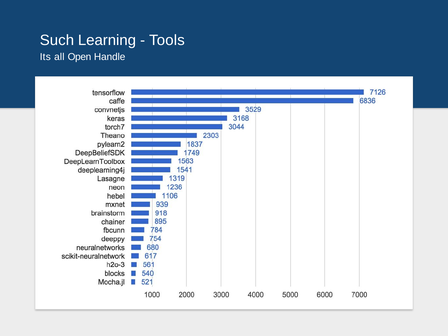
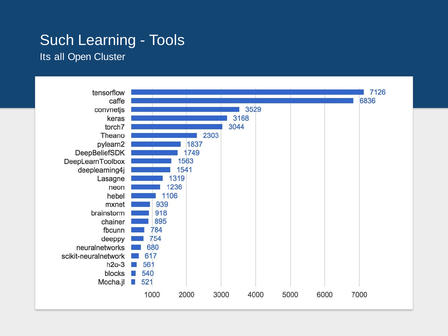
Handle: Handle -> Cluster
